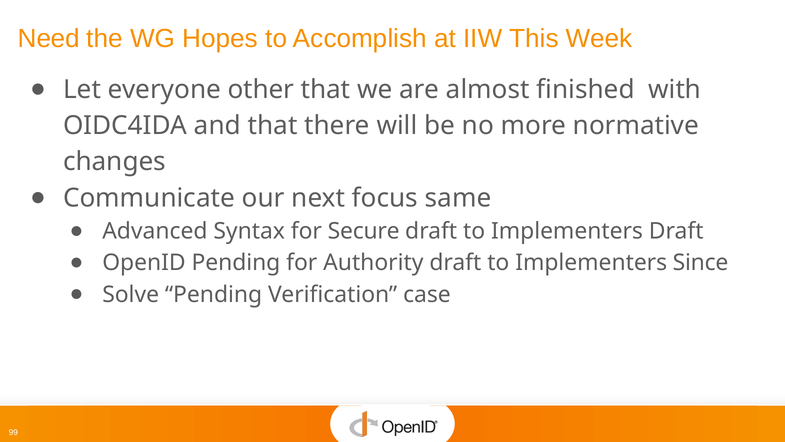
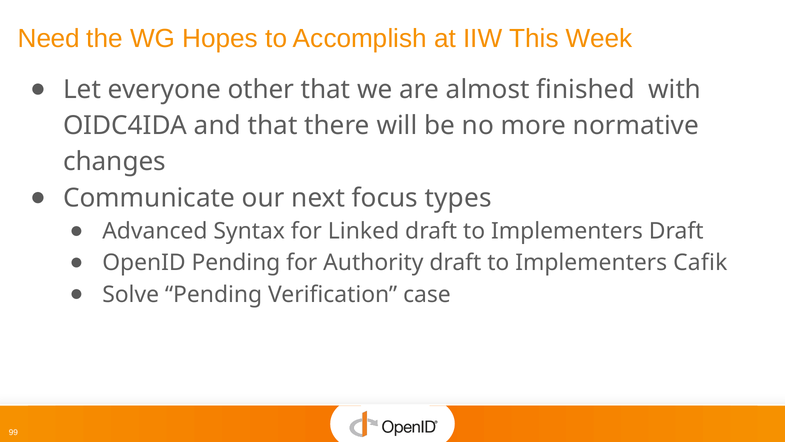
same: same -> types
Secure: Secure -> Linked
Since: Since -> Cafik
